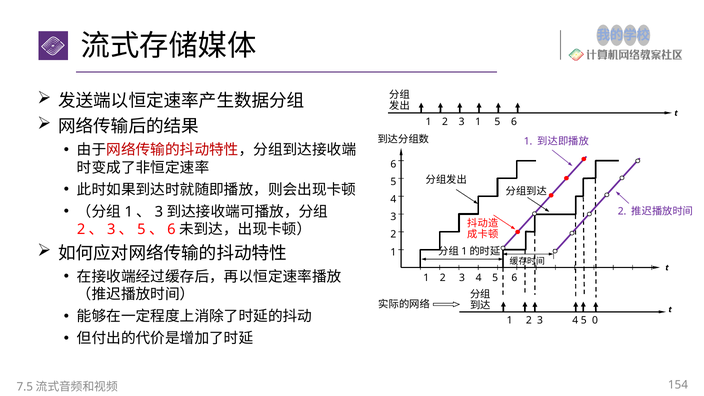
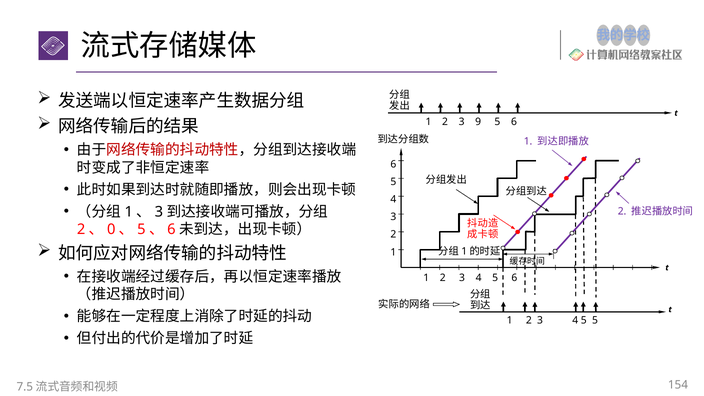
3 1: 1 -> 9
3 at (111, 229): 3 -> 0
5 0: 0 -> 5
